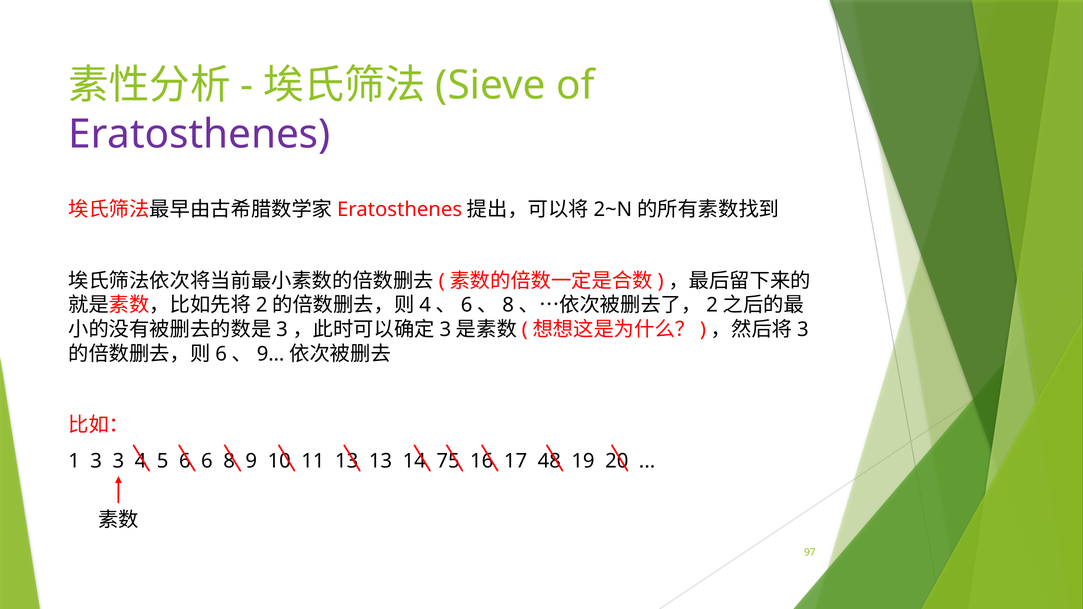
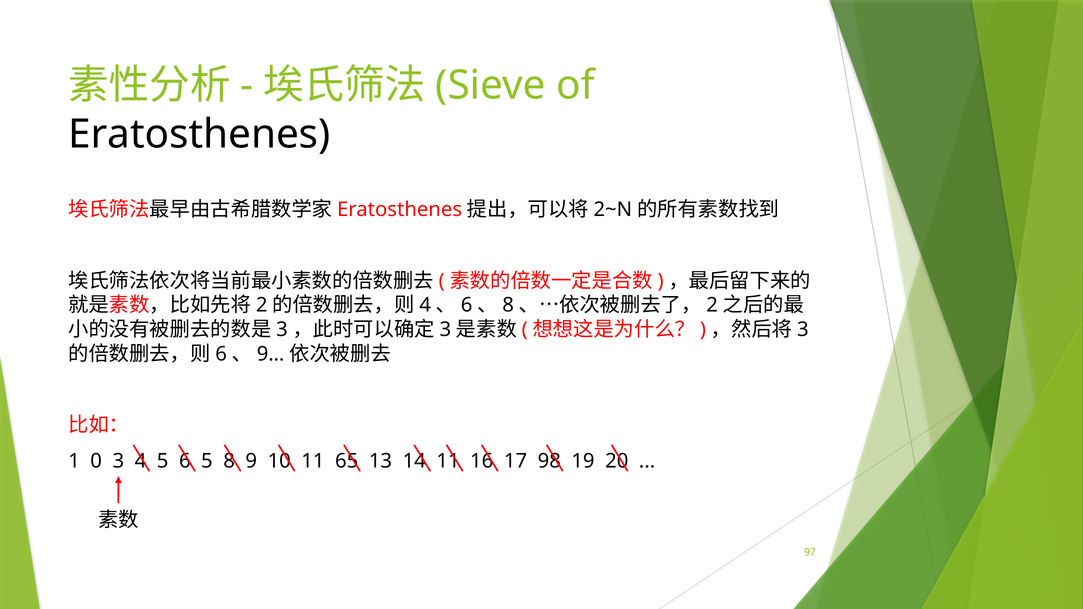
Eratosthenes colour: purple -> black
1 3: 3 -> 0
6 6: 6 -> 5
11 13: 13 -> 65
14 75: 75 -> 11
48: 48 -> 98
